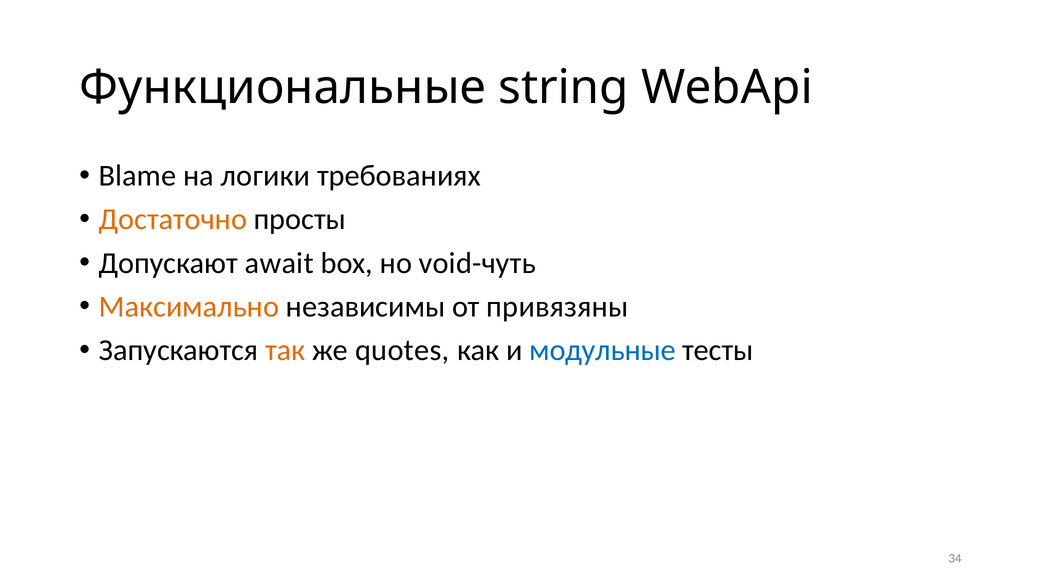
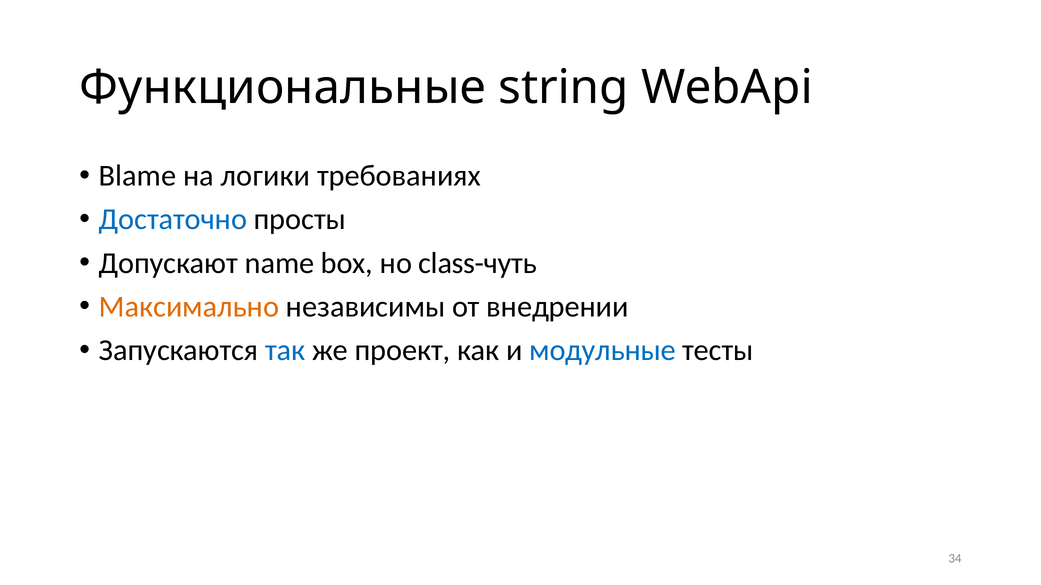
Достаточно colour: orange -> blue
await: await -> name
void-чуть: void-чуть -> class-чуть
привязяны: привязяны -> внедрении
так colour: orange -> blue
quotes: quotes -> проект
